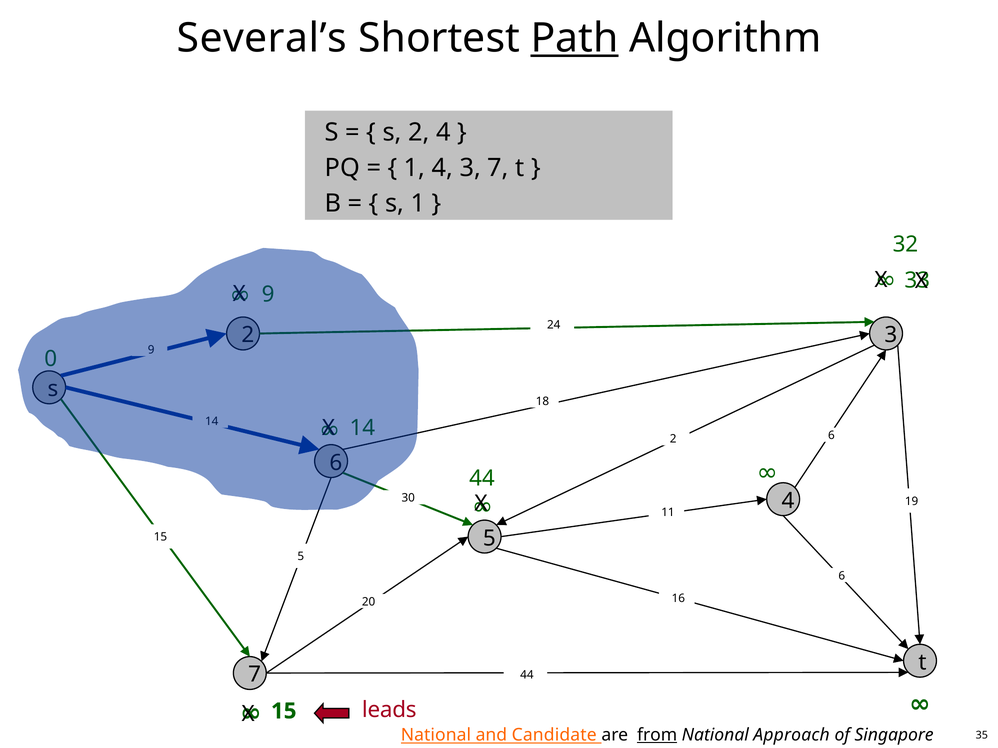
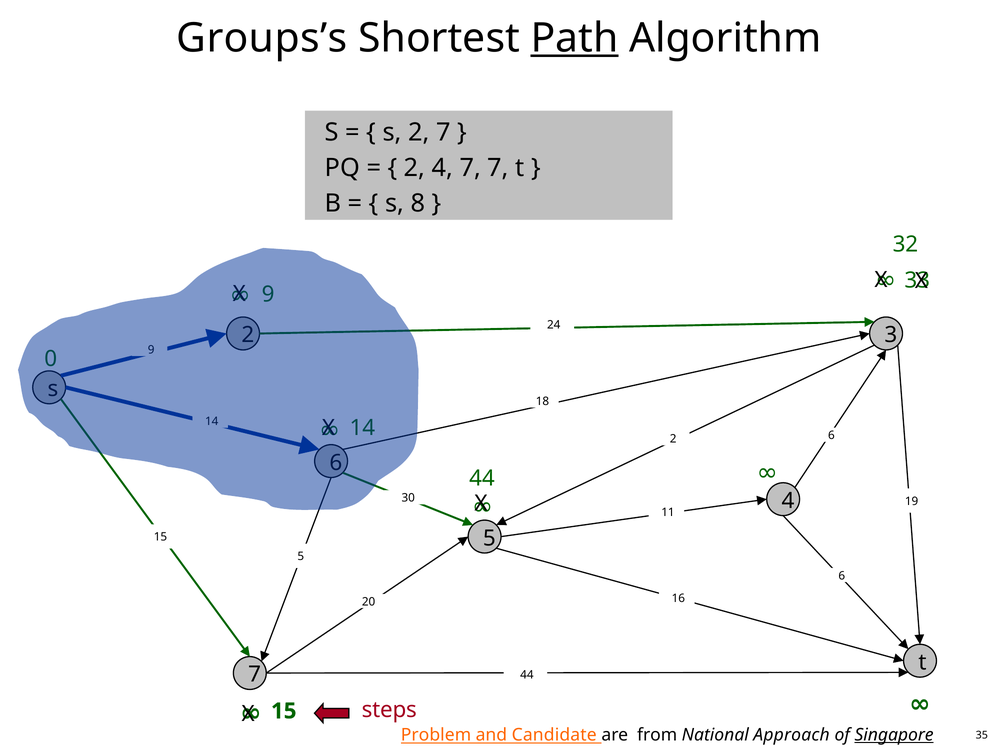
Several’s: Several’s -> Groups’s
2 4: 4 -> 7
1 at (414, 168): 1 -> 2
4 3: 3 -> 7
s 1: 1 -> 8
leads: leads -> steps
National at (436, 735): National -> Problem
from underline: present -> none
Singapore underline: none -> present
